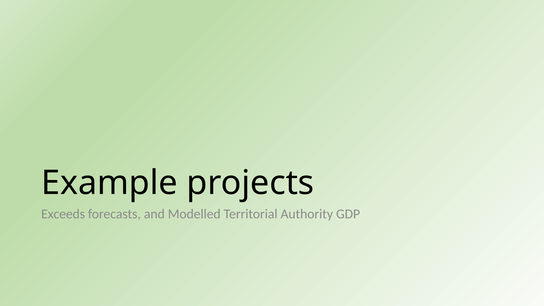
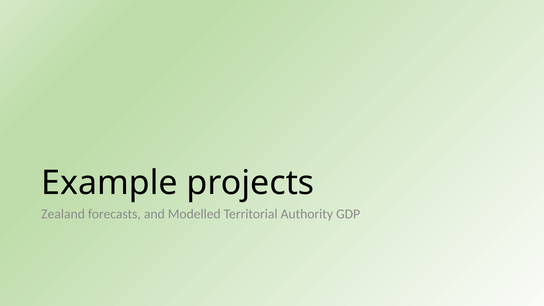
Exceeds: Exceeds -> Zealand
